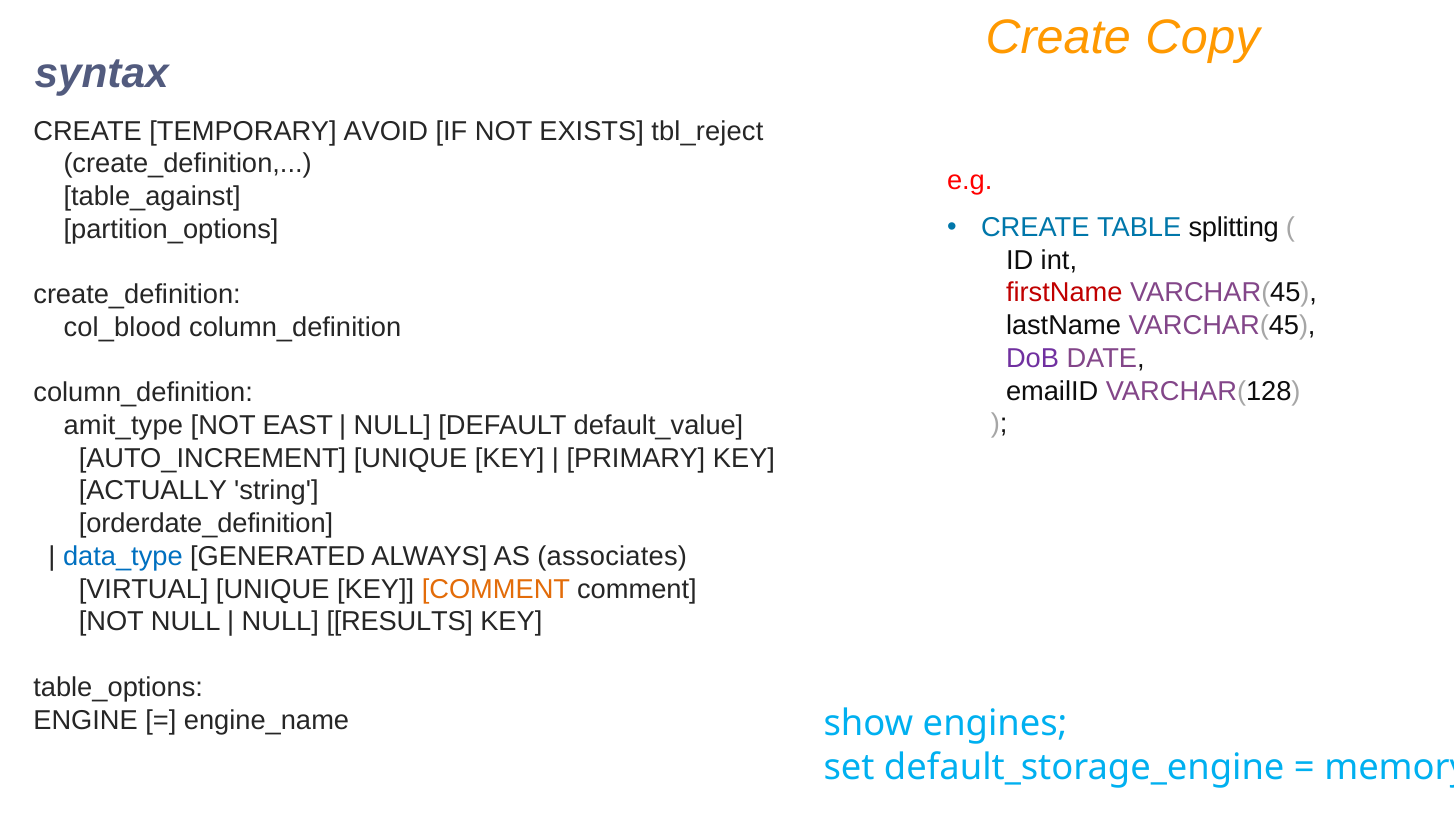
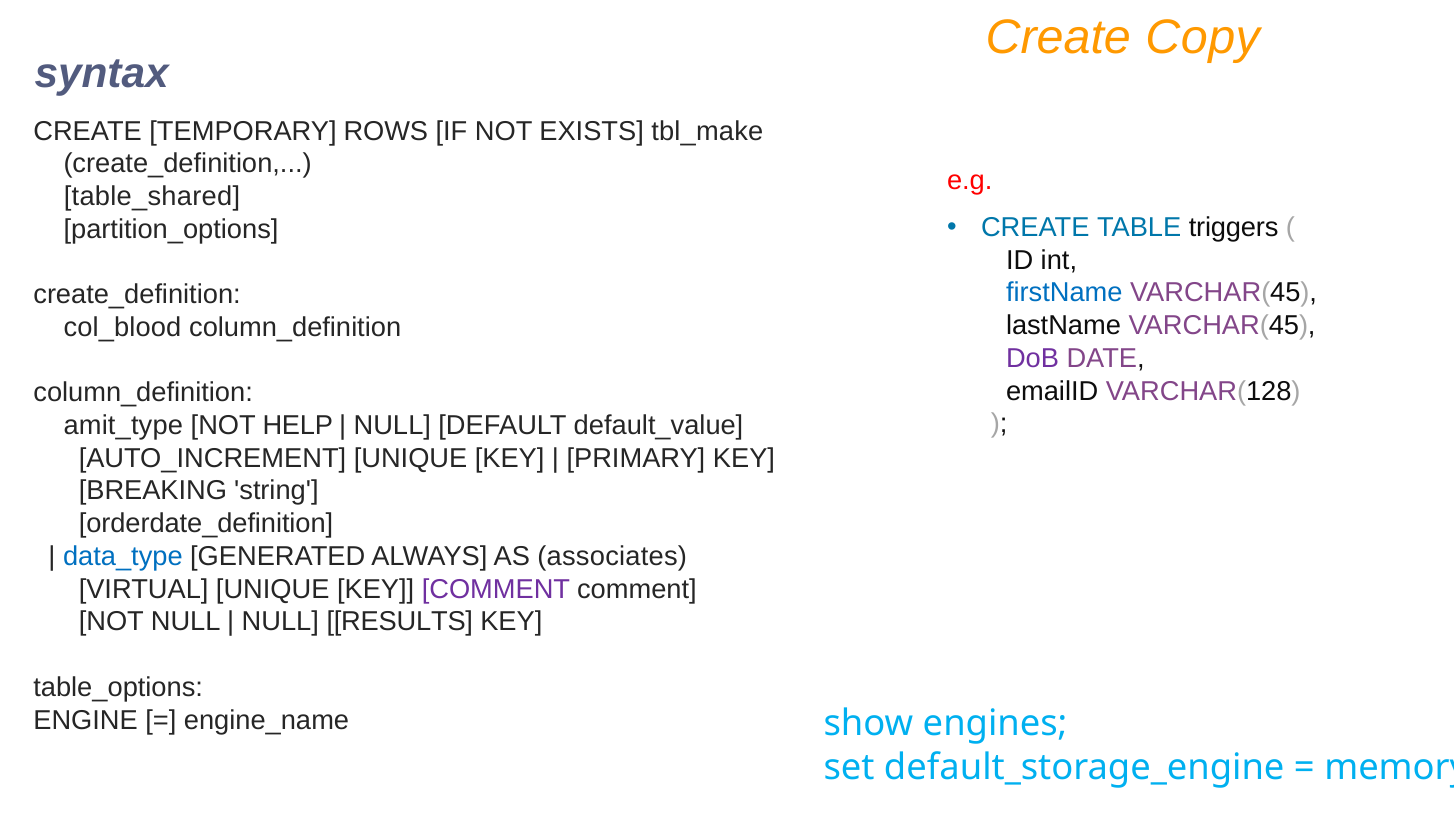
AVOID: AVOID -> ROWS
tbl_reject: tbl_reject -> tbl_make
table_against: table_against -> table_shared
splitting: splitting -> triggers
firstName colour: red -> blue
EAST: EAST -> HELP
ACTUALLY: ACTUALLY -> BREAKING
COMMENT at (496, 589) colour: orange -> purple
